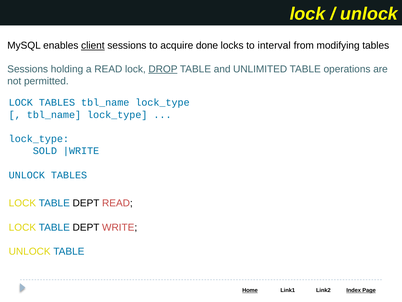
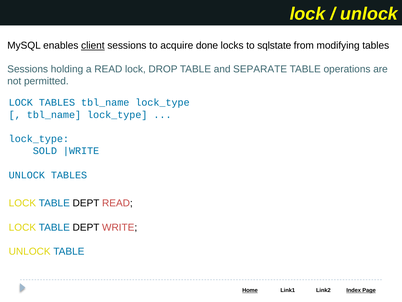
interval: interval -> sqlstate
DROP underline: present -> none
UNLIMITED: UNLIMITED -> SEPARATE
